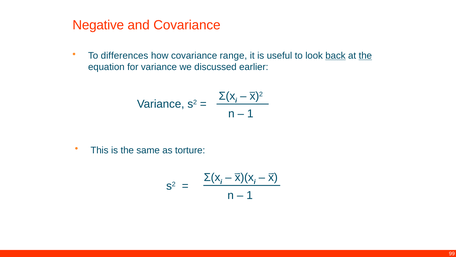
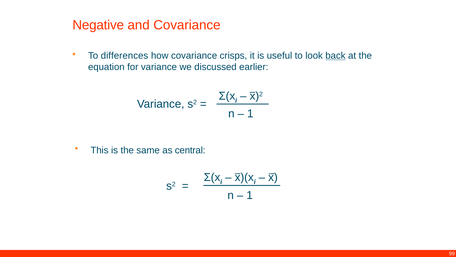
range: range -> crisps
the at (365, 56) underline: present -> none
torture: torture -> central
